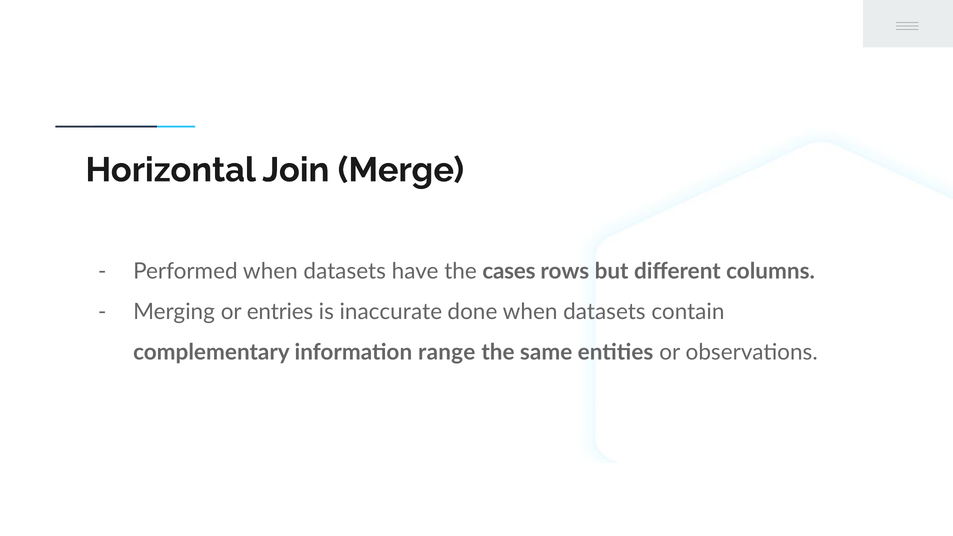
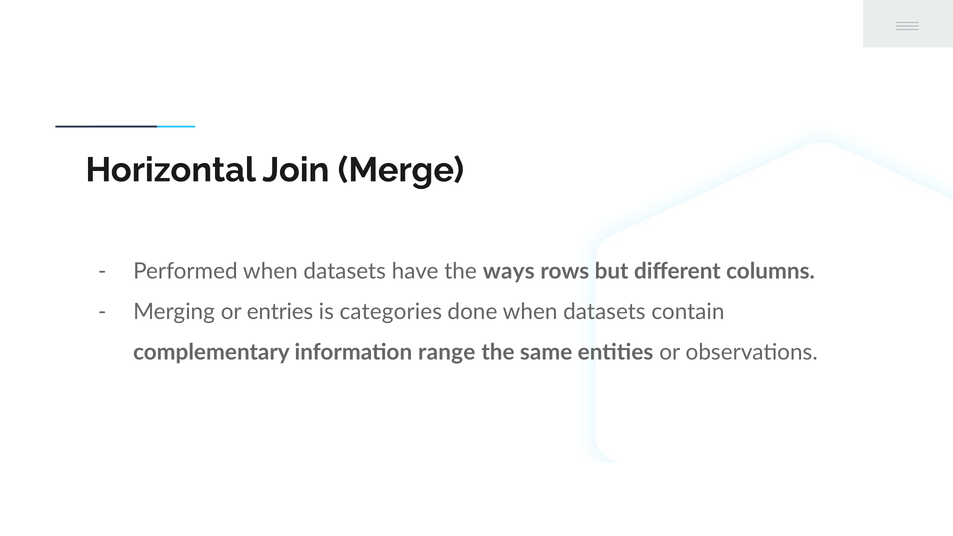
cases: cases -> ways
inaccurate: inaccurate -> categories
